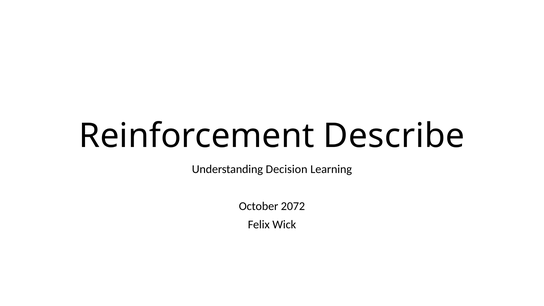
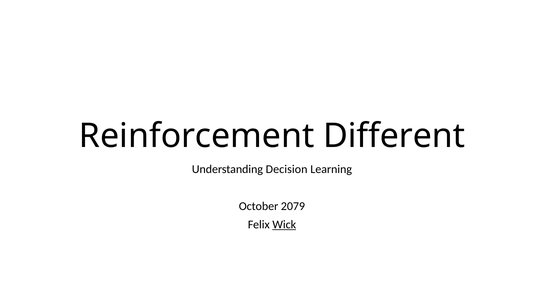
Describe: Describe -> Different
2072: 2072 -> 2079
Wick underline: none -> present
